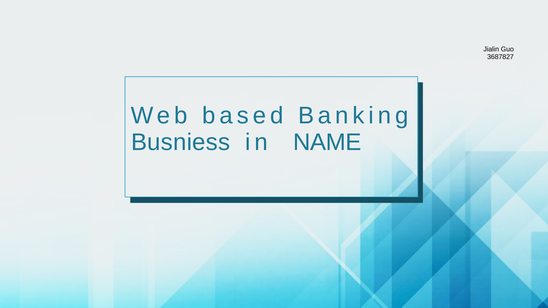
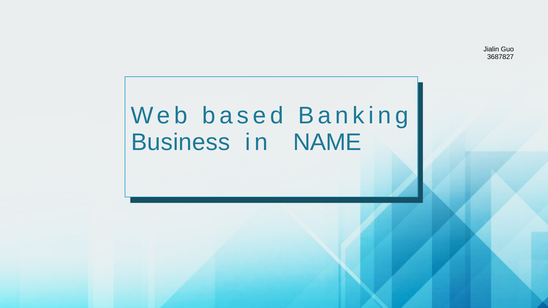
Busniess: Busniess -> Business
